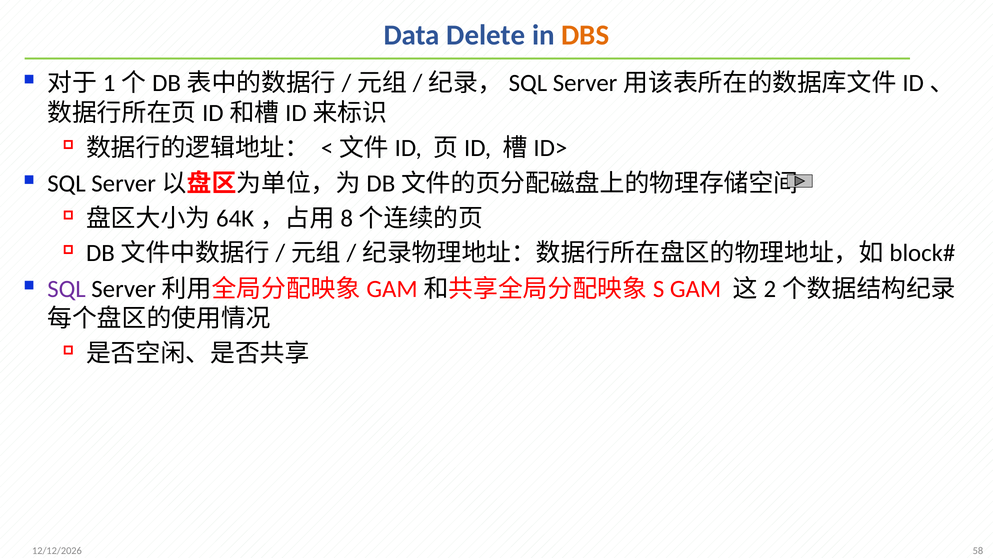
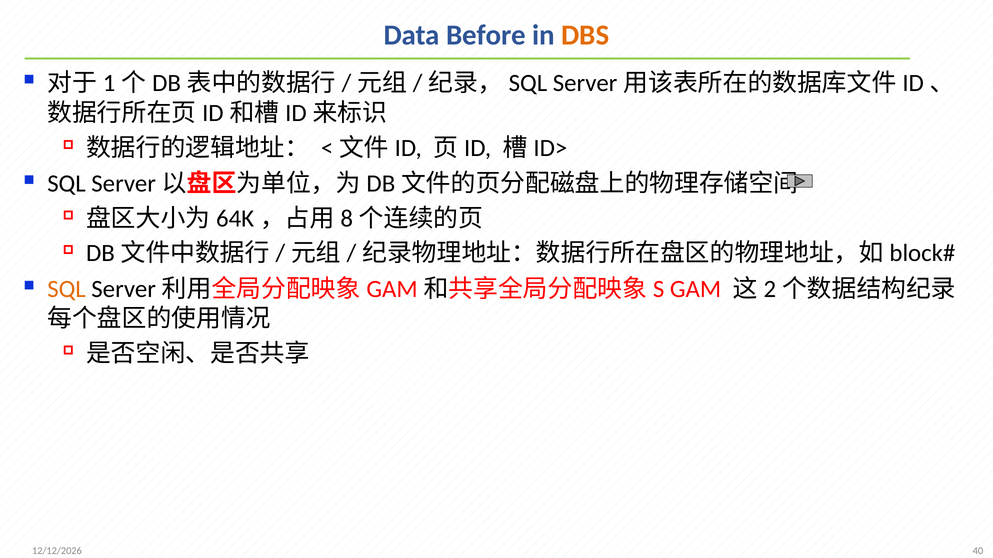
Delete: Delete -> Before
SQL at (67, 289) colour: purple -> orange
58: 58 -> 40
